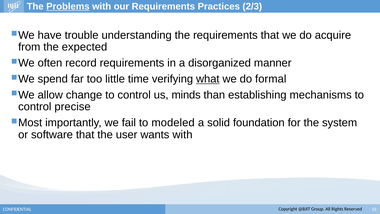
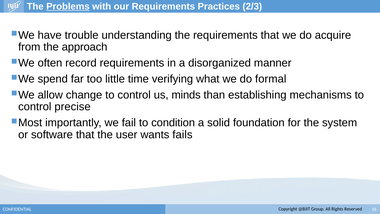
expected: expected -> approach
what underline: present -> none
modeled: modeled -> condition
wants with: with -> fails
